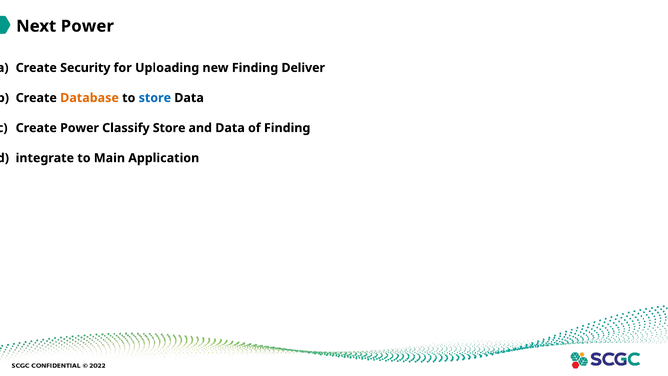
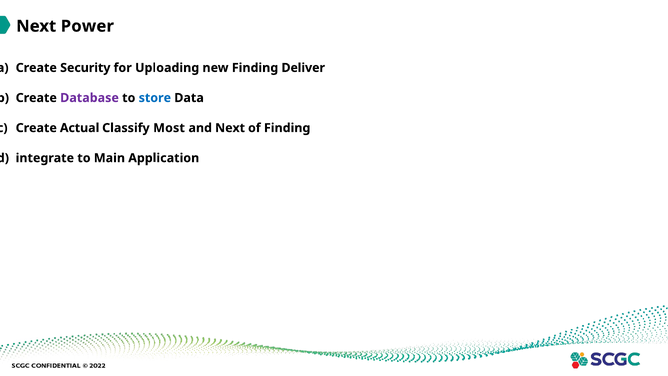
Database colour: orange -> purple
Create Power: Power -> Actual
Classify Store: Store -> Most
and Data: Data -> Next
